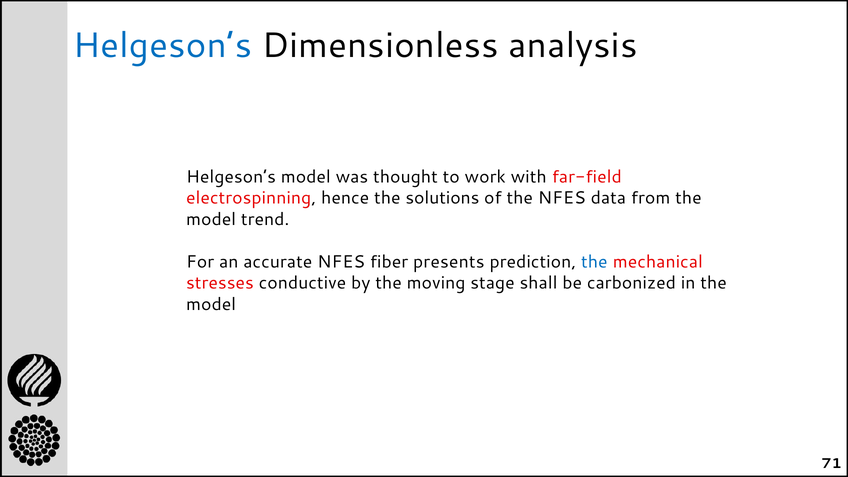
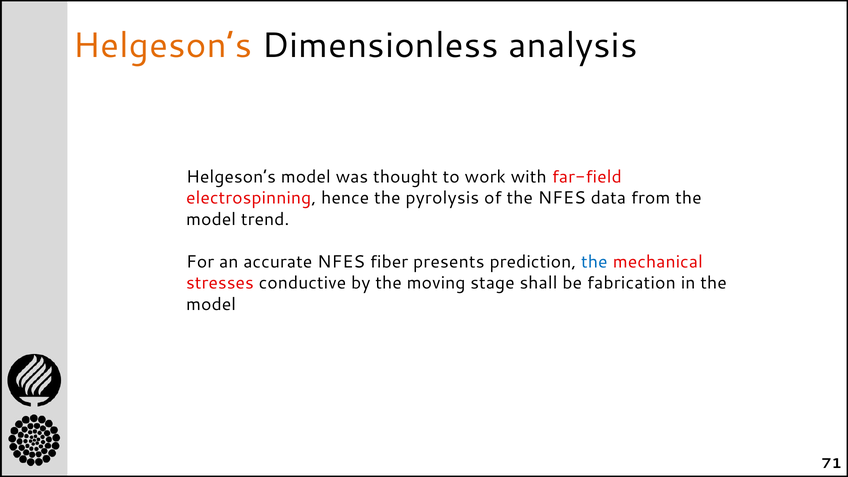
Helgeson’s at (162, 46) colour: blue -> orange
solutions: solutions -> pyrolysis
carbonized: carbonized -> fabrication
